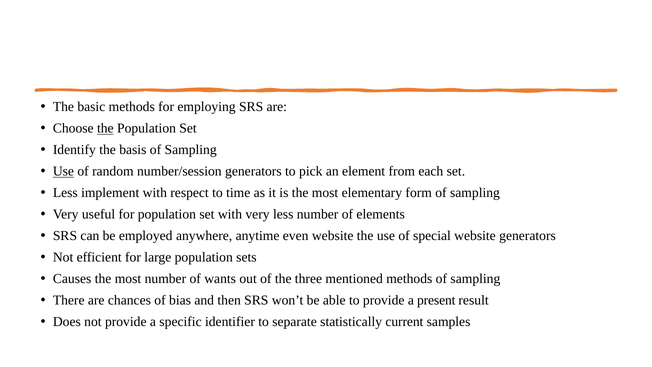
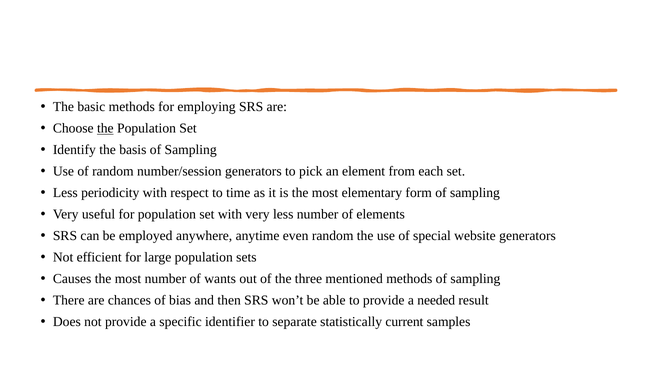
Use at (63, 171) underline: present -> none
implement: implement -> periodicity
even website: website -> random
present: present -> needed
